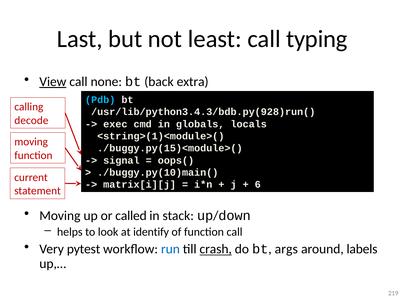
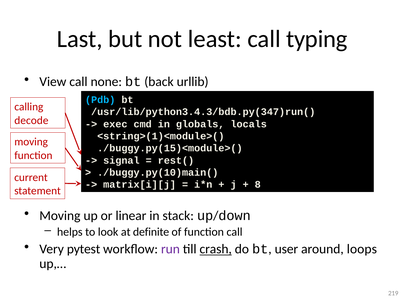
View underline: present -> none
extra: extra -> urllib
/usr/lib/python3.4.3/bdb.py(928)run(: /usr/lib/python3.4.3/bdb.py(928)run( -> /usr/lib/python3.4.3/bdb.py(347)run(
oops(: oops( -> rest(
6: 6 -> 8
called: called -> linear
identify: identify -> definite
run colour: blue -> purple
args: args -> user
labels: labels -> loops
